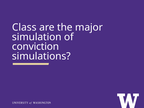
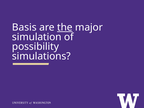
Class: Class -> Basis
the underline: none -> present
conviction: conviction -> possibility
